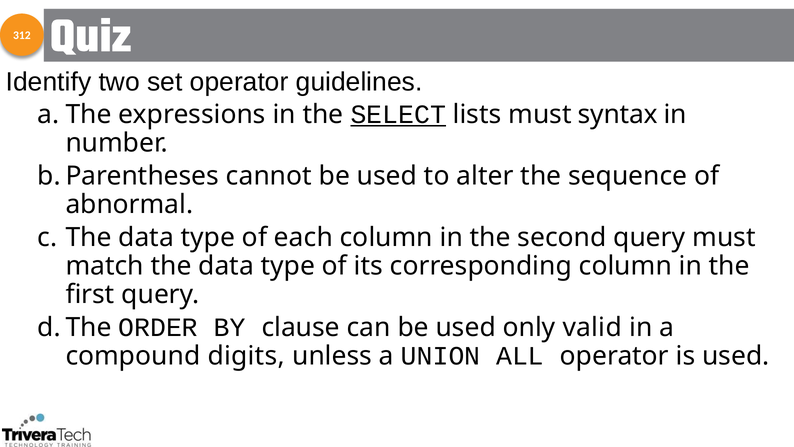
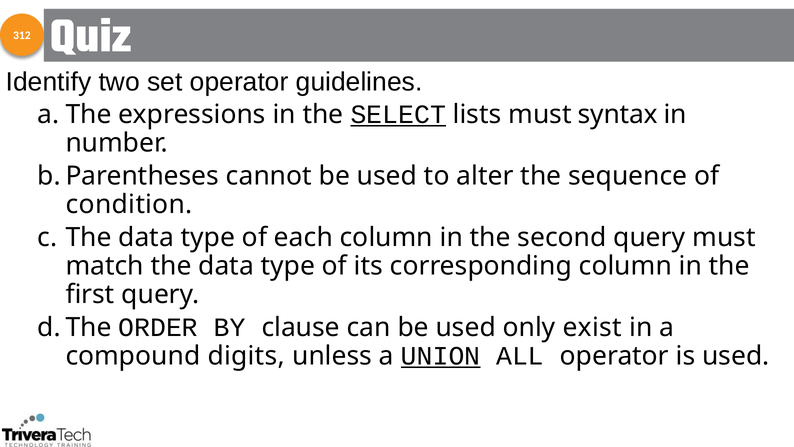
abnormal: abnormal -> condition
valid: valid -> exist
UNION underline: none -> present
